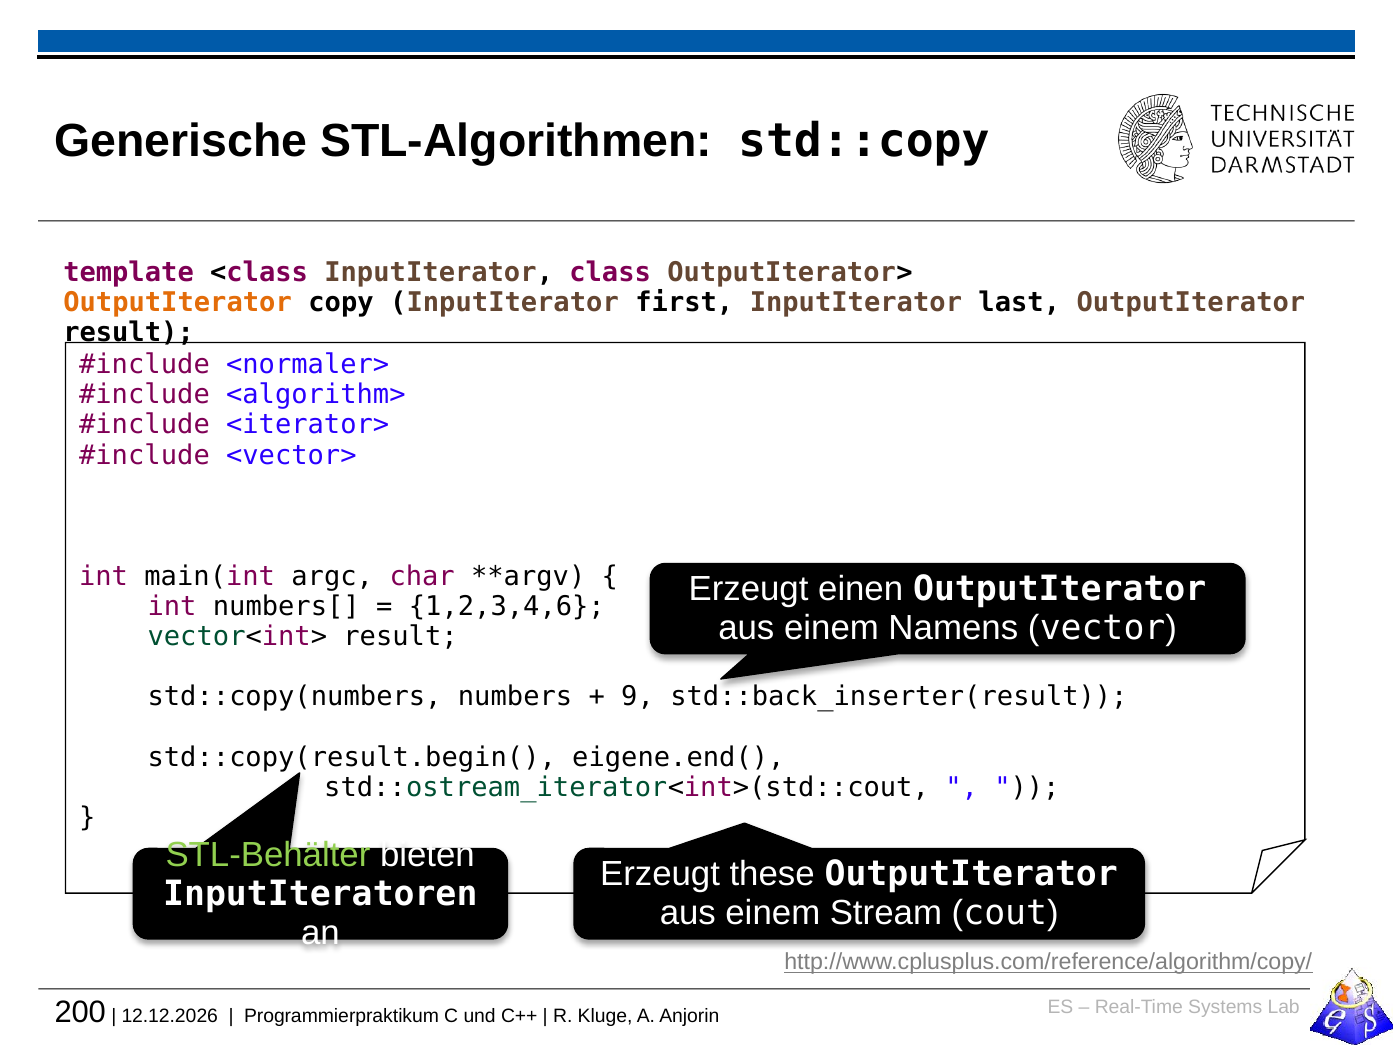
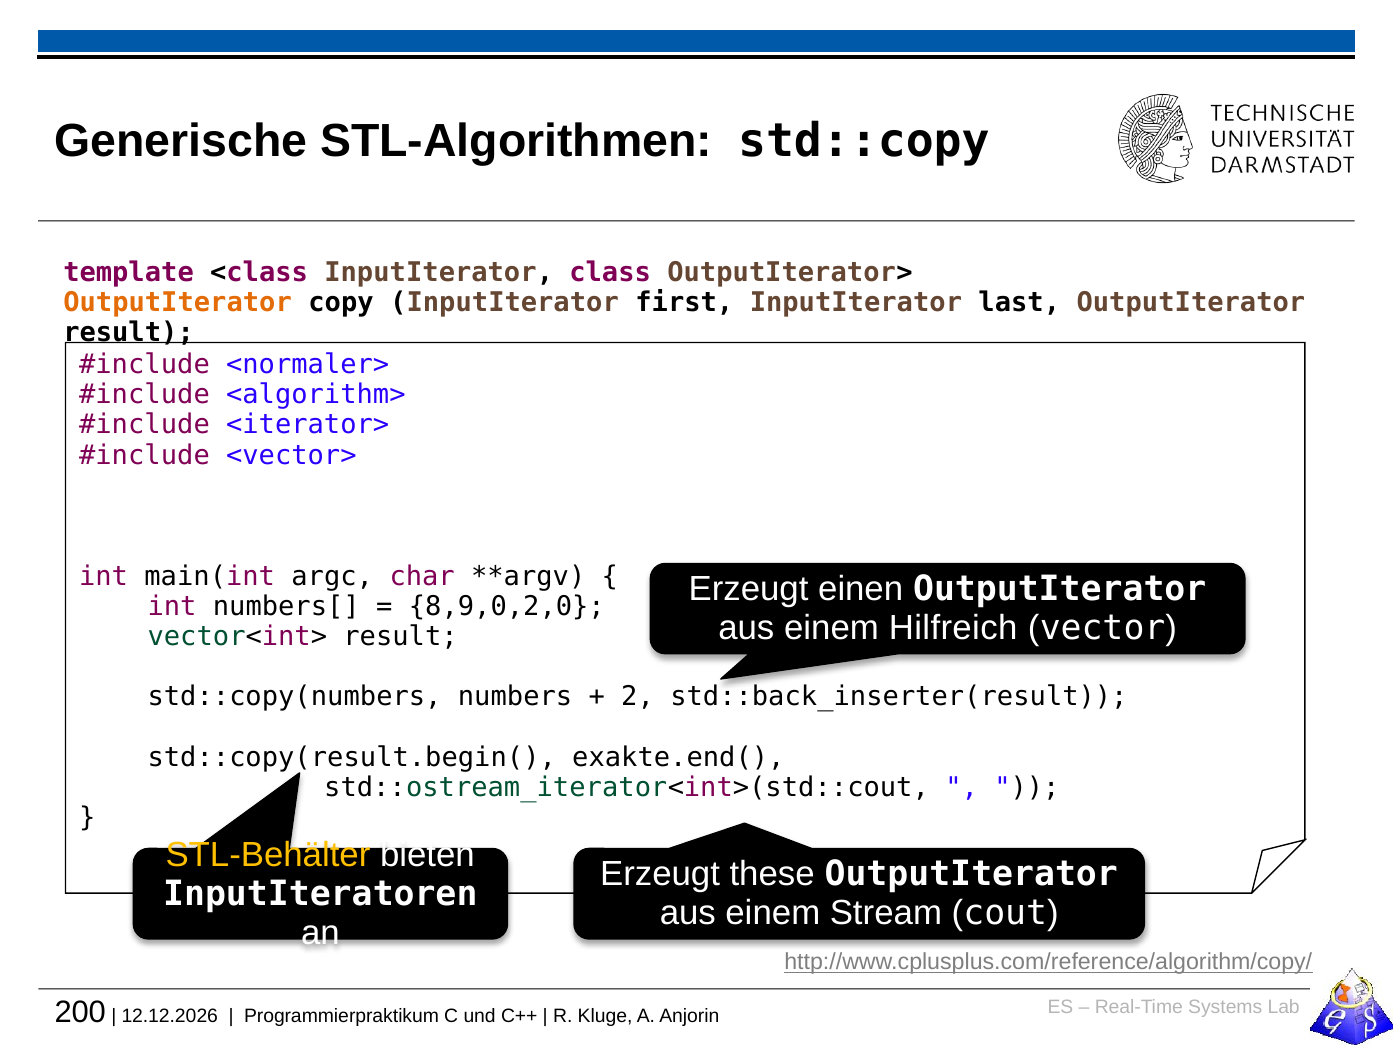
1,2,3,4,6: 1,2,3,4,6 -> 8,9,0,2,0
Namens: Namens -> Hilfreich
9: 9 -> 2
eigene.end(: eigene.end( -> exakte.end(
STL-Behälter colour: light green -> yellow
